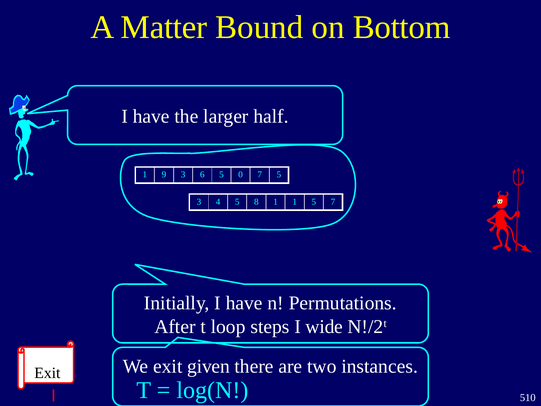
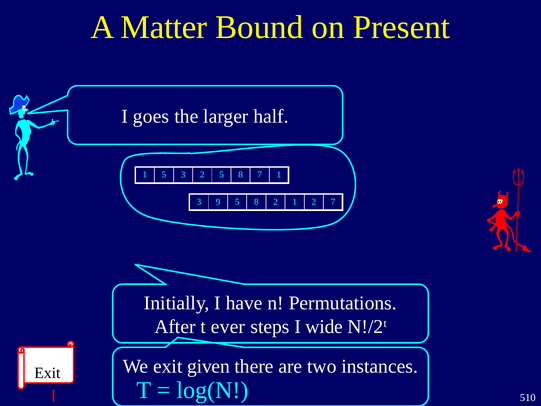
Bottom: Bottom -> Present
have at (151, 116): have -> goes
1 9: 9 -> 5
3 6: 6 -> 2
0 at (241, 175): 0 -> 8
7 5: 5 -> 1
4: 4 -> 9
8 1: 1 -> 2
1 5: 5 -> 2
loop: loop -> ever
